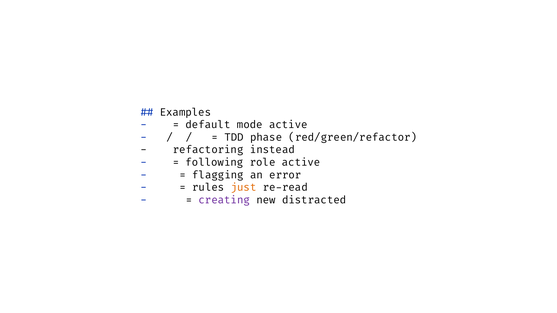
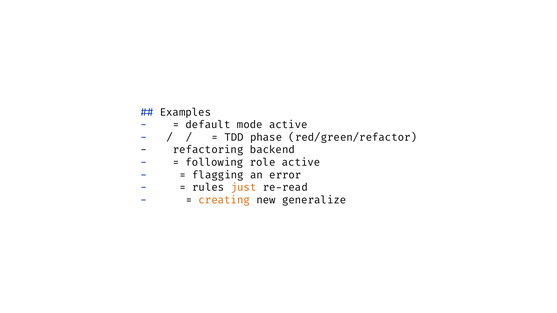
instead: instead -> backend
creating colour: purple -> orange
distracted: distracted -> generalize
